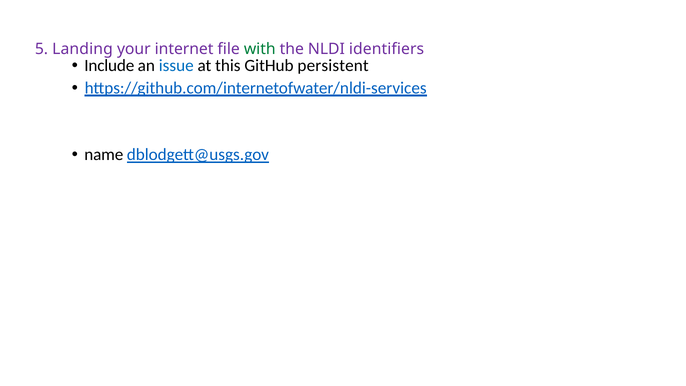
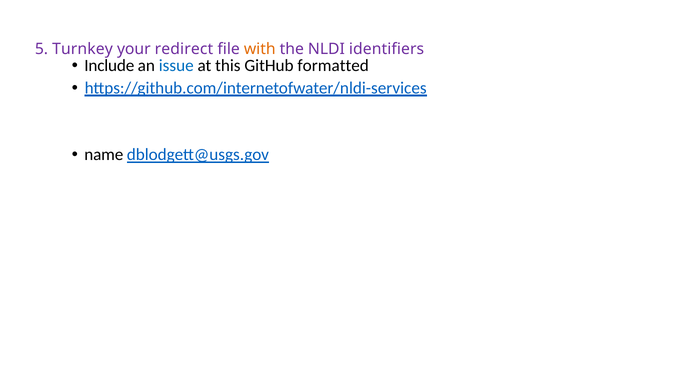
Landing: Landing -> Turnkey
internet: internet -> redirect
with colour: green -> orange
persistent: persistent -> formatted
